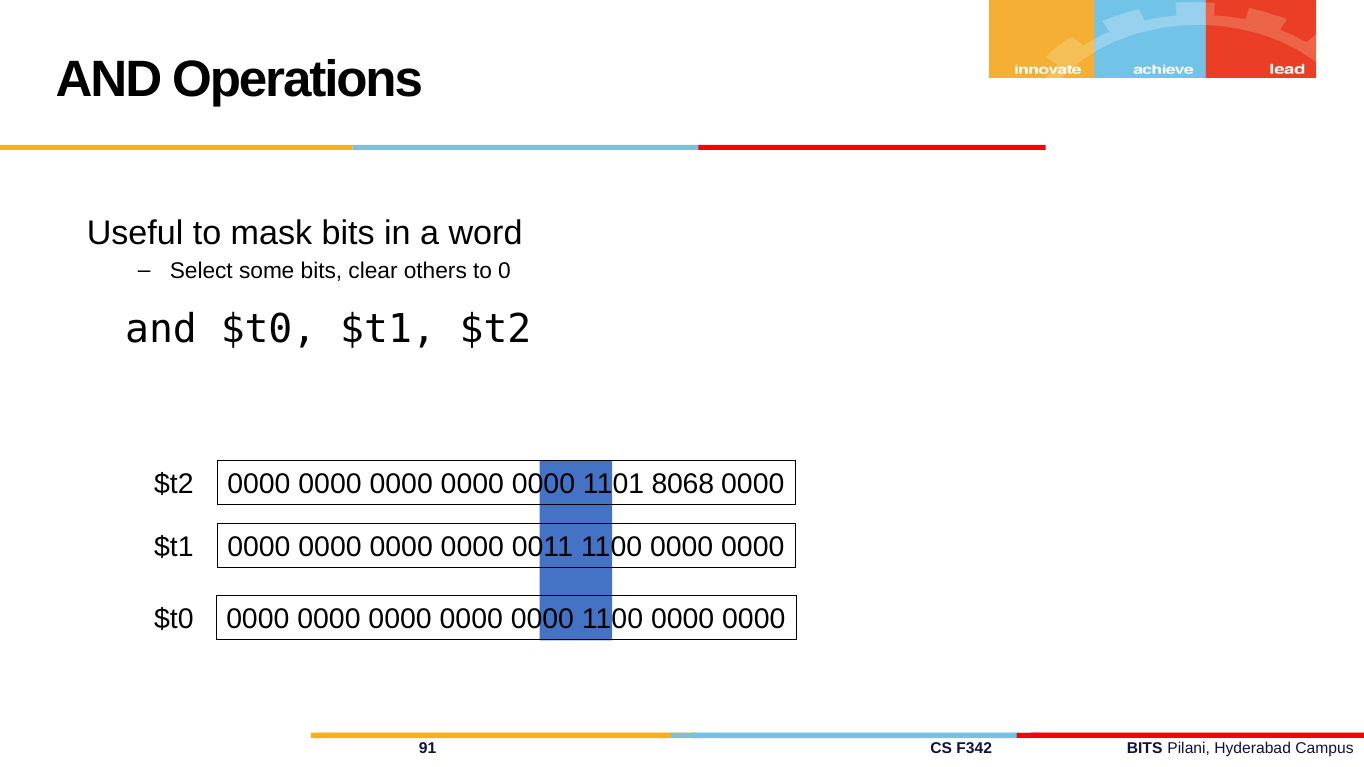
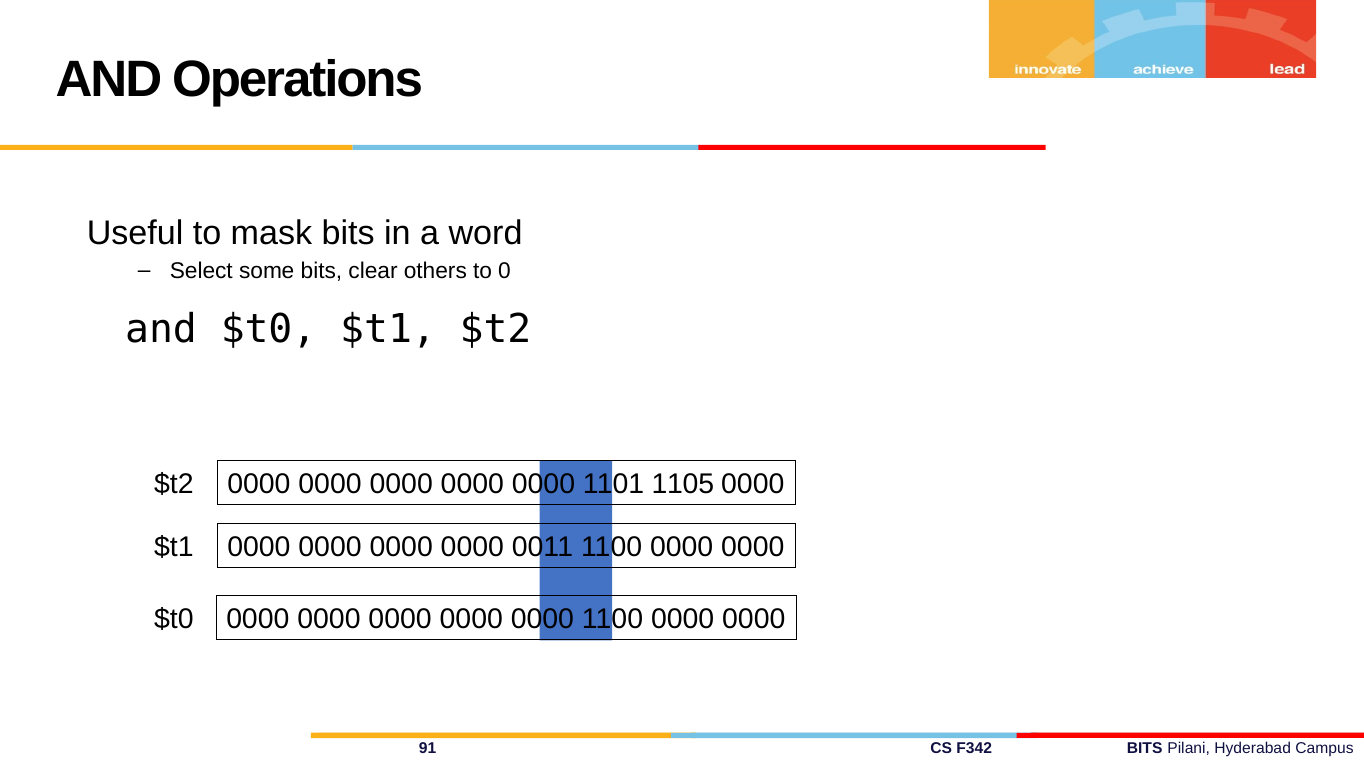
8068: 8068 -> 1105
